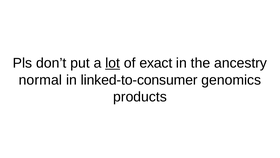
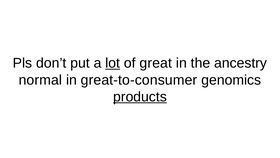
exact: exact -> great
linked-to-consumer: linked-to-consumer -> great-to-consumer
products underline: none -> present
